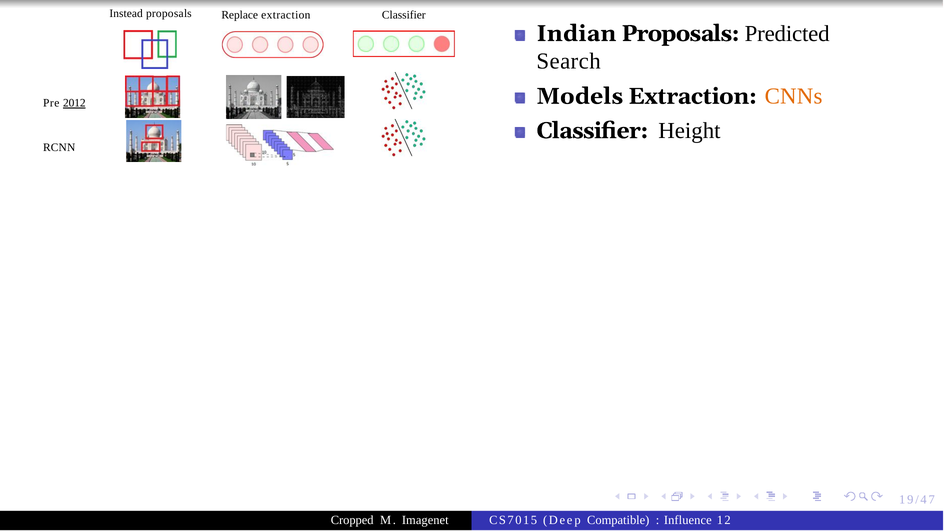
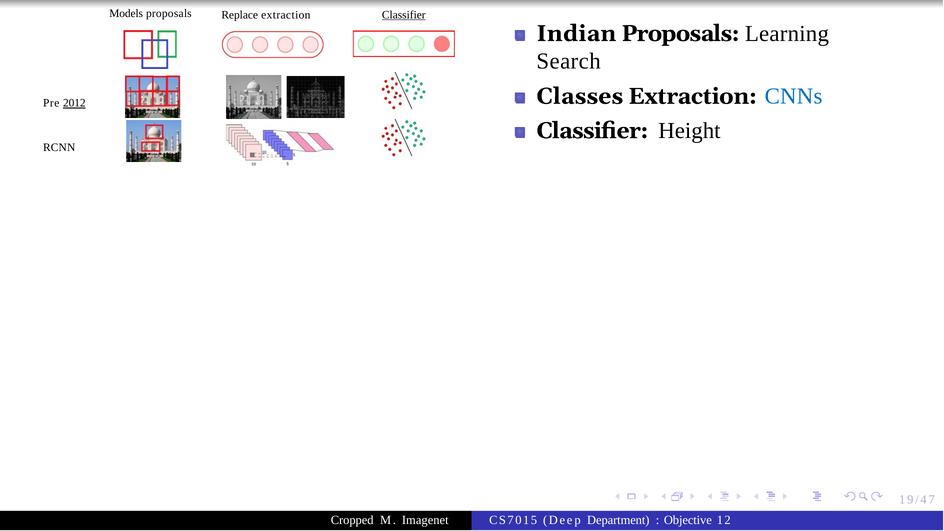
Instead: Instead -> Models
Classifier at (404, 15) underline: none -> present
Predicted: Predicted -> Learning
Models: Models -> Classes
CNNs colour: orange -> blue
Compatible: Compatible -> Department
Influence: Influence -> Objective
